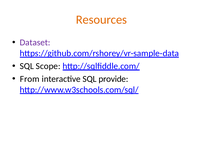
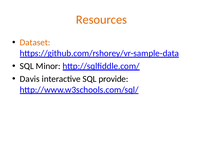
Dataset colour: purple -> orange
Scope: Scope -> Minor
From: From -> Davis
